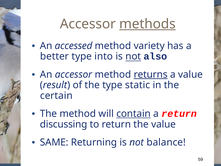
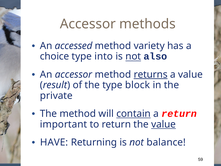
methods underline: present -> none
better: better -> choice
static: static -> block
certain: certain -> private
discussing: discussing -> important
value at (164, 124) underline: none -> present
SAME: SAME -> HAVE
